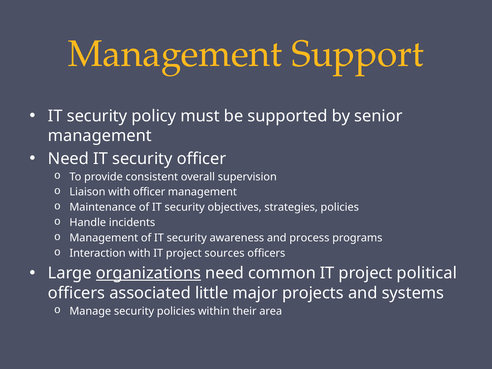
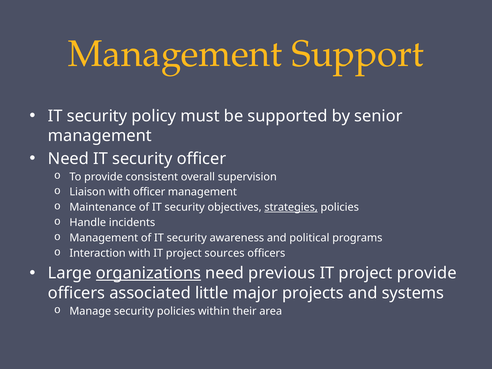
strategies underline: none -> present
process: process -> political
common: common -> previous
project political: political -> provide
